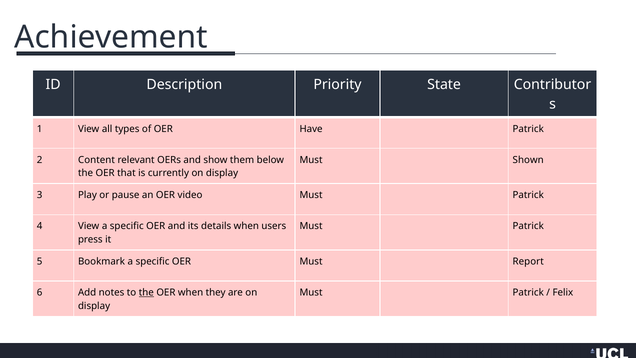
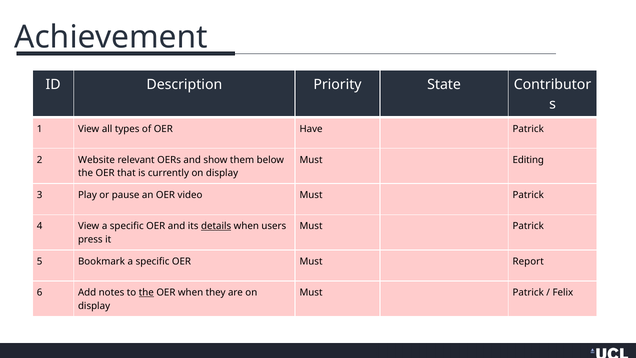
Content: Content -> Website
Shown: Shown -> Editing
details underline: none -> present
